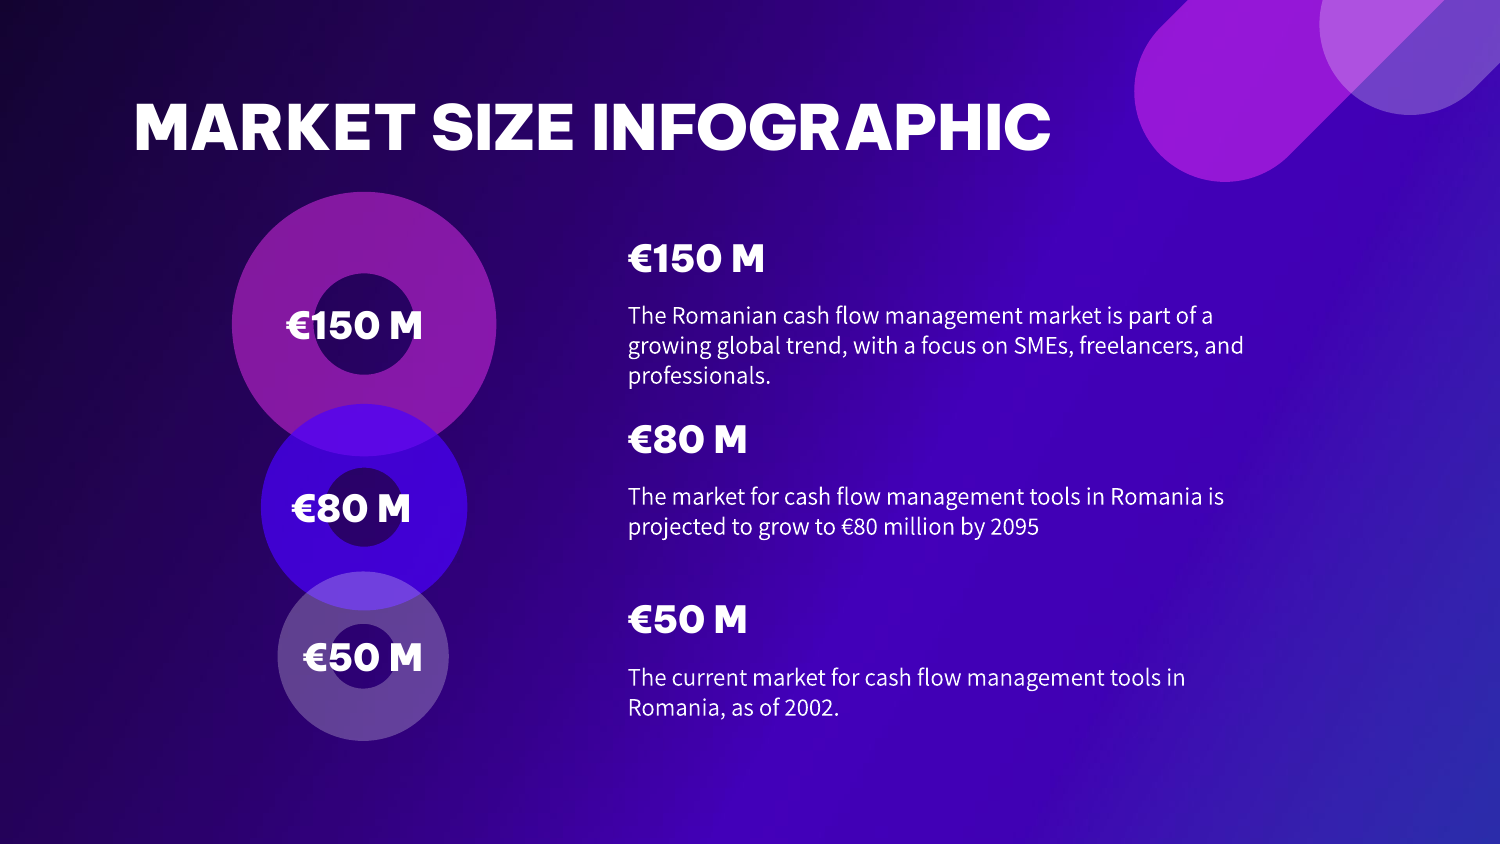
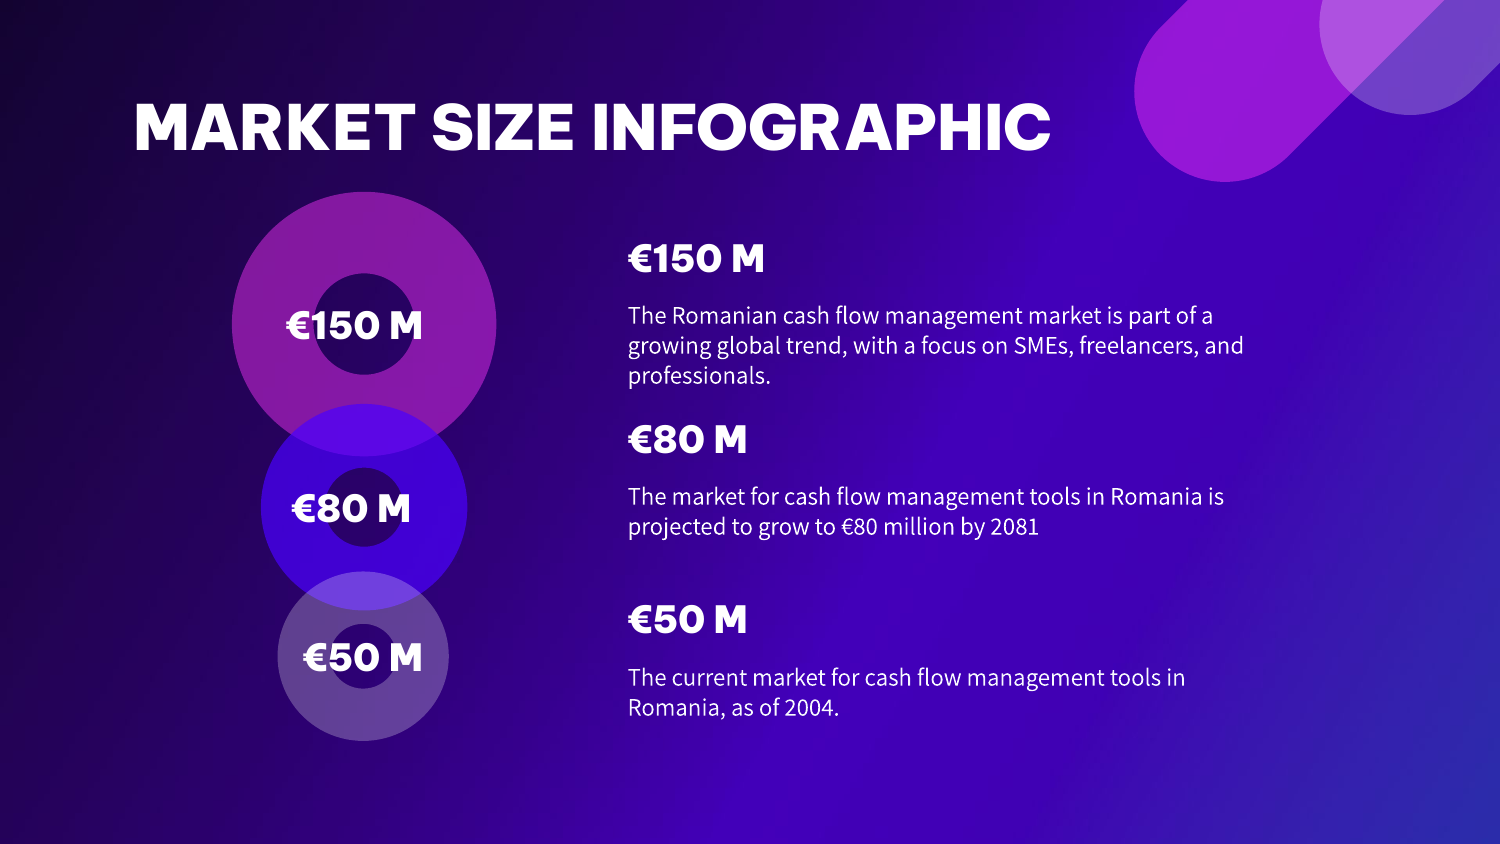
2095: 2095 -> 2081
2002: 2002 -> 2004
